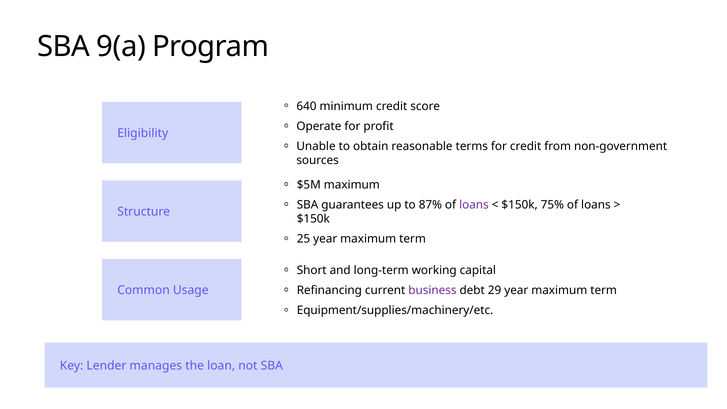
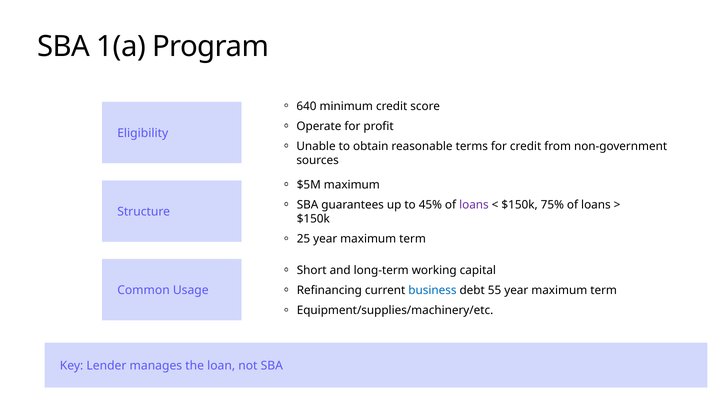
9(a: 9(a -> 1(a
87%: 87% -> 45%
business colour: purple -> blue
29: 29 -> 55
